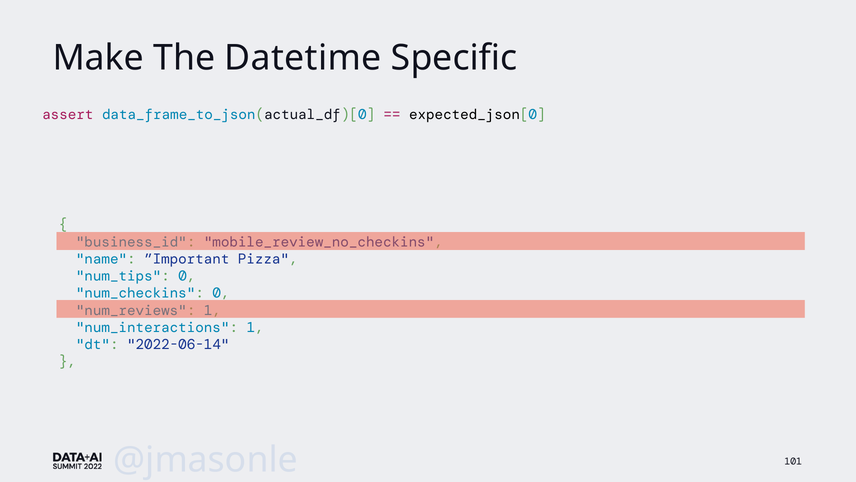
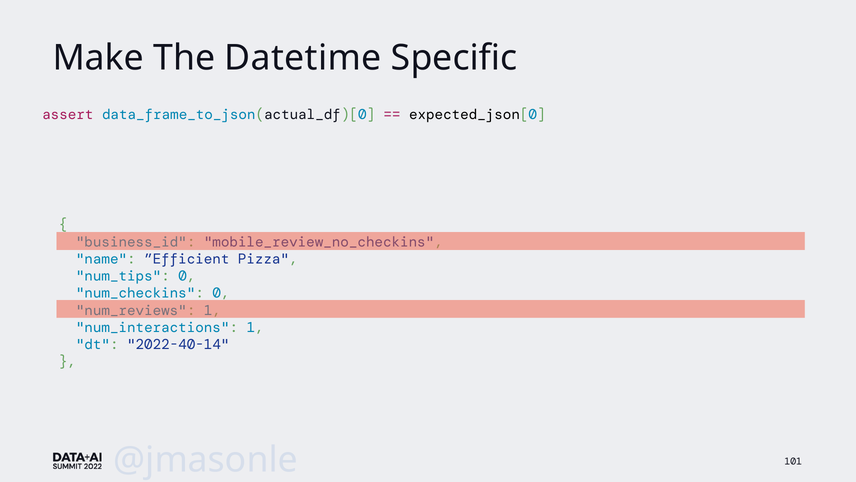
”Important: ”Important -> ”Efficient
2022-06-14: 2022-06-14 -> 2022-40-14
